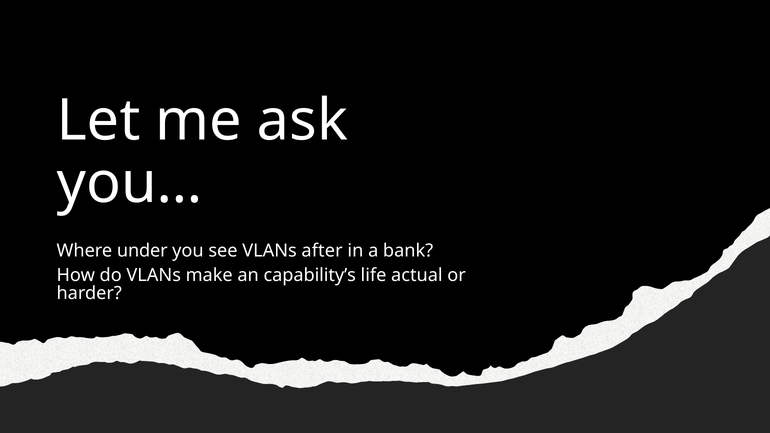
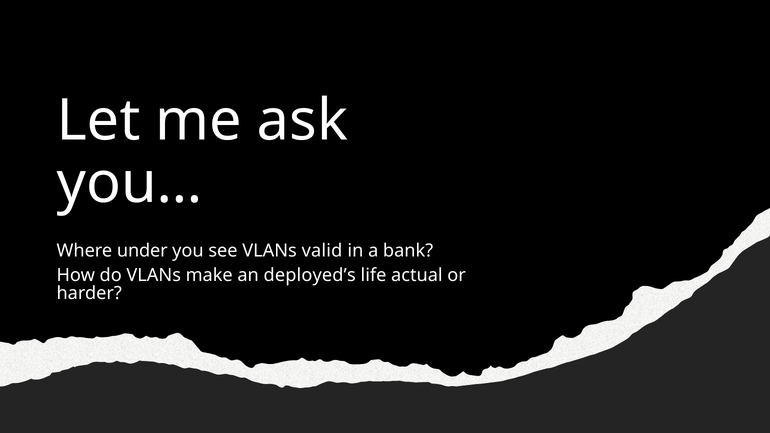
after: after -> valid
capability’s: capability’s -> deployed’s
